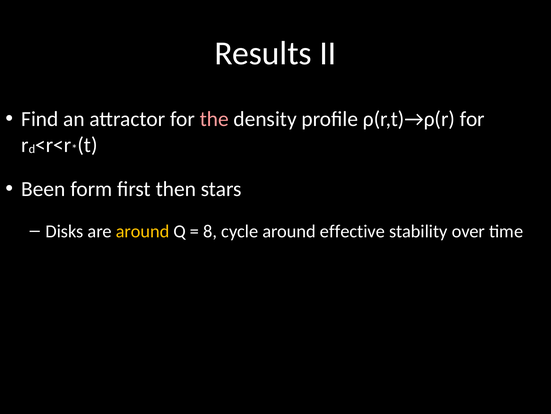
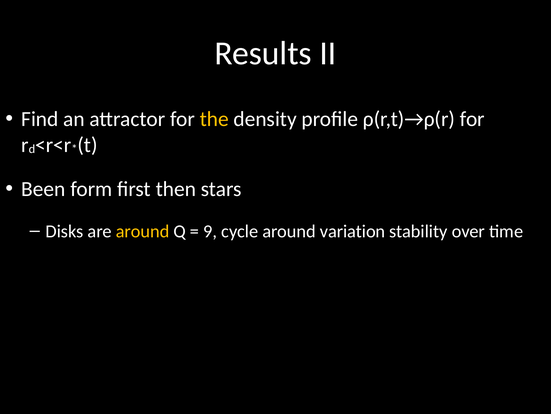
the colour: pink -> yellow
8: 8 -> 9
effective: effective -> variation
